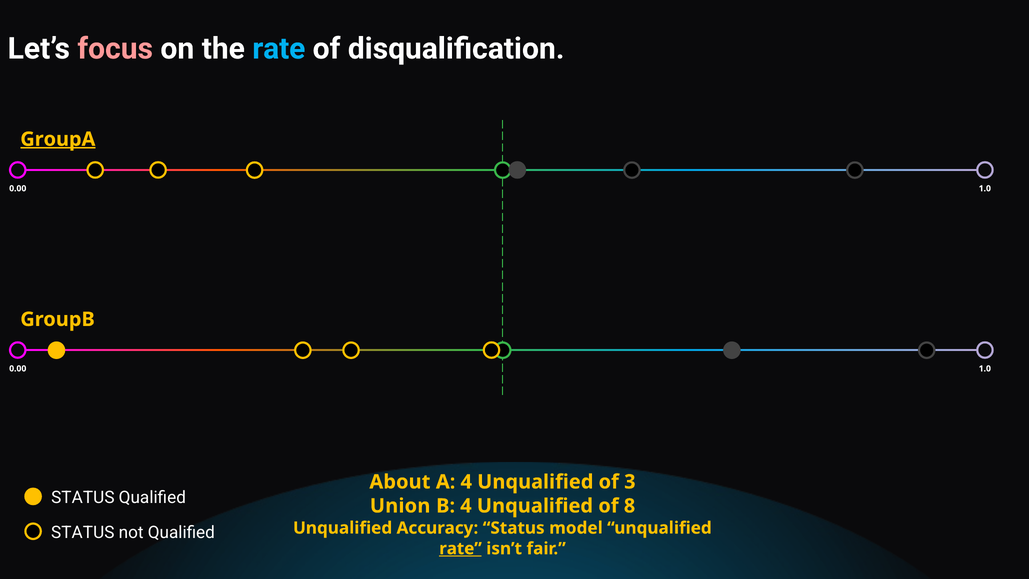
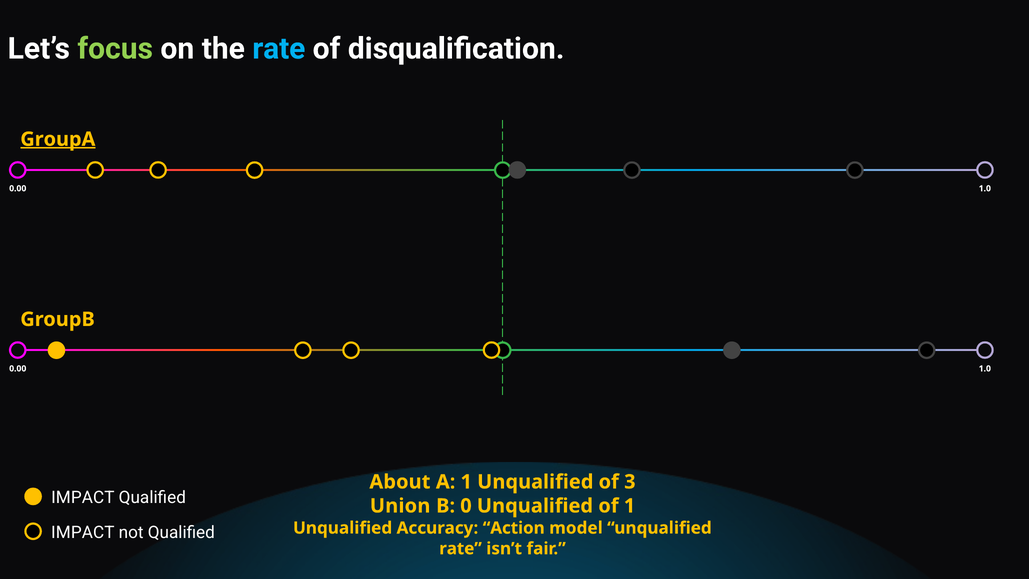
focus colour: pink -> light green
A 4: 4 -> 1
STATUS at (83, 497): STATUS -> IMPACT
B 4: 4 -> 0
of 8: 8 -> 1
STATUS at (83, 532): STATUS -> IMPACT
Accuracy Status: Status -> Action
rate at (461, 548) underline: present -> none
